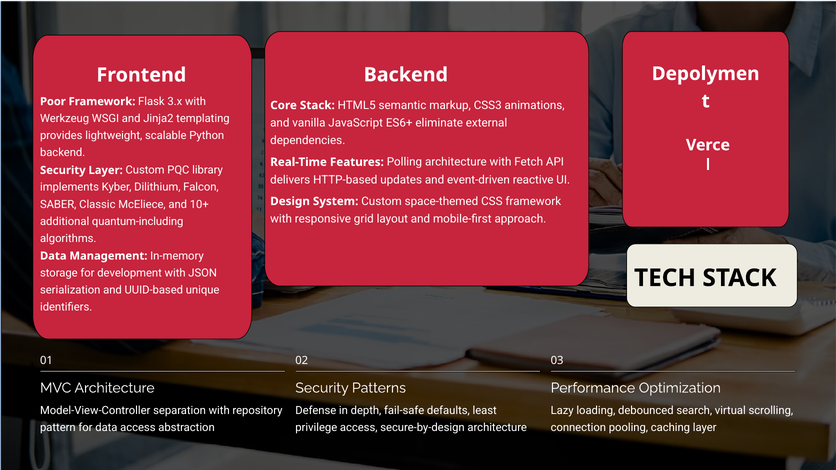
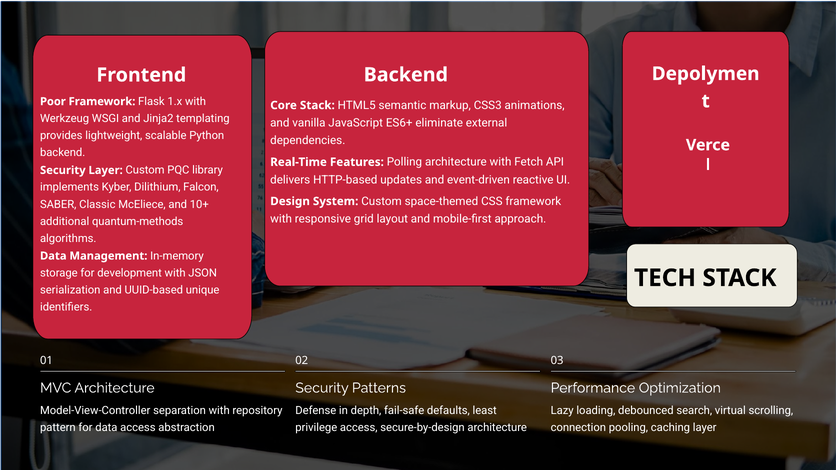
3.x: 3.x -> 1.x
quantum-including: quantum-including -> quantum-methods
